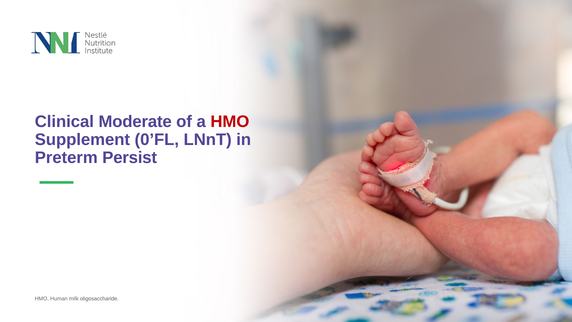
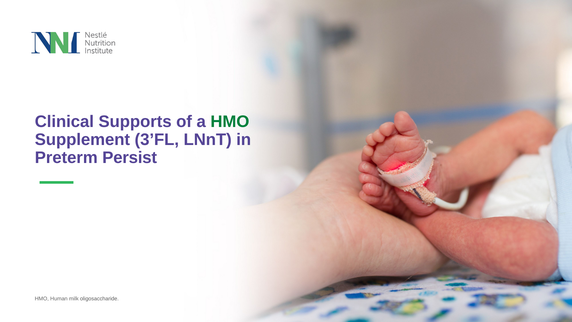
Moderate: Moderate -> Supports
HMO at (230, 122) colour: red -> green
0’FL: 0’FL -> 3’FL
